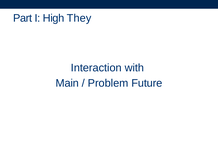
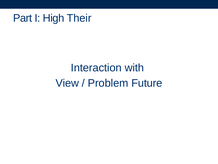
They: They -> Their
Main: Main -> View
